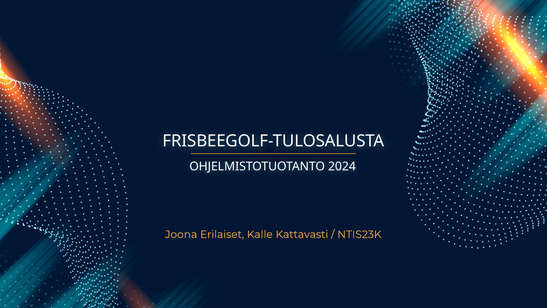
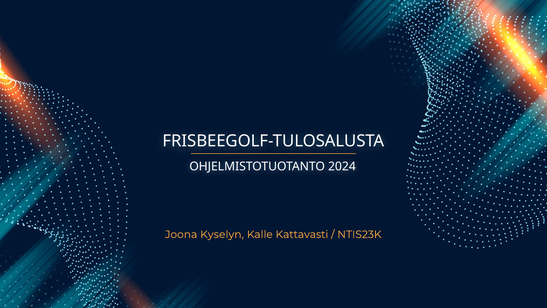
Erilaiset: Erilaiset -> Kyselyn
